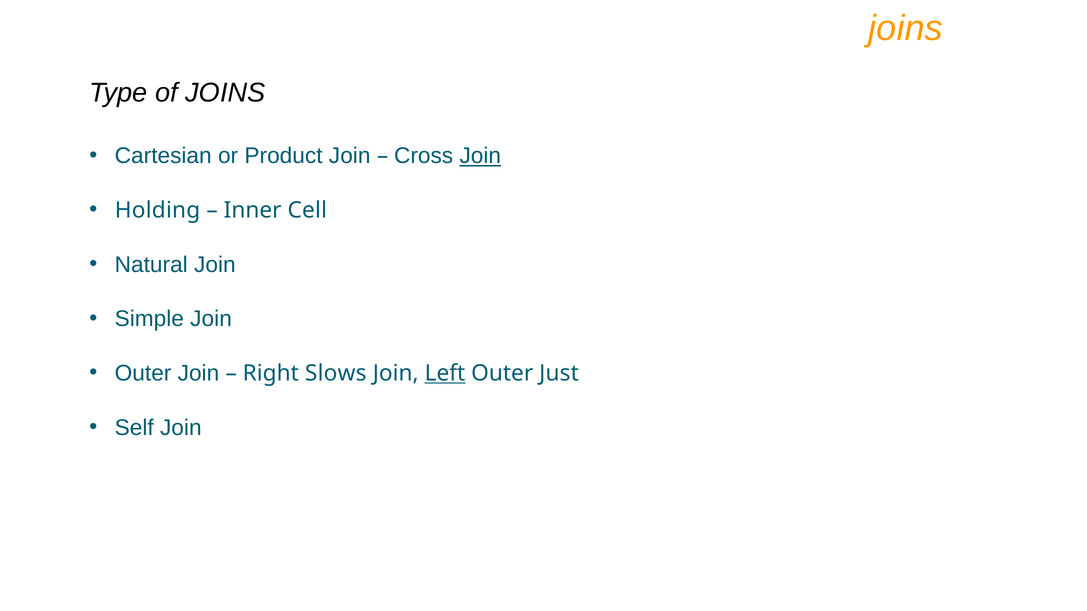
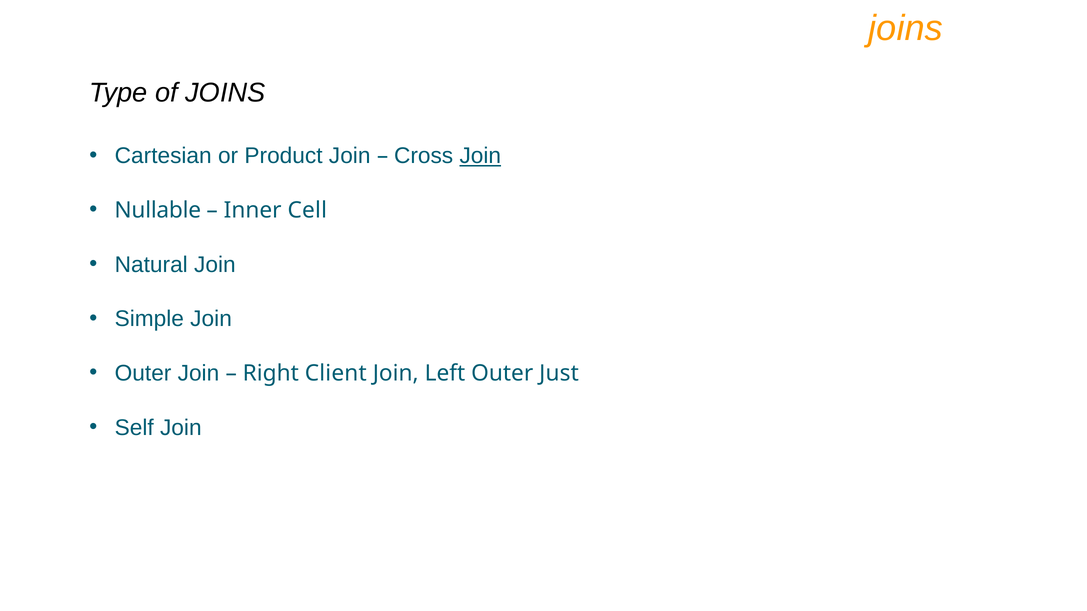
Holding: Holding -> Nullable
Slows: Slows -> Client
Left underline: present -> none
